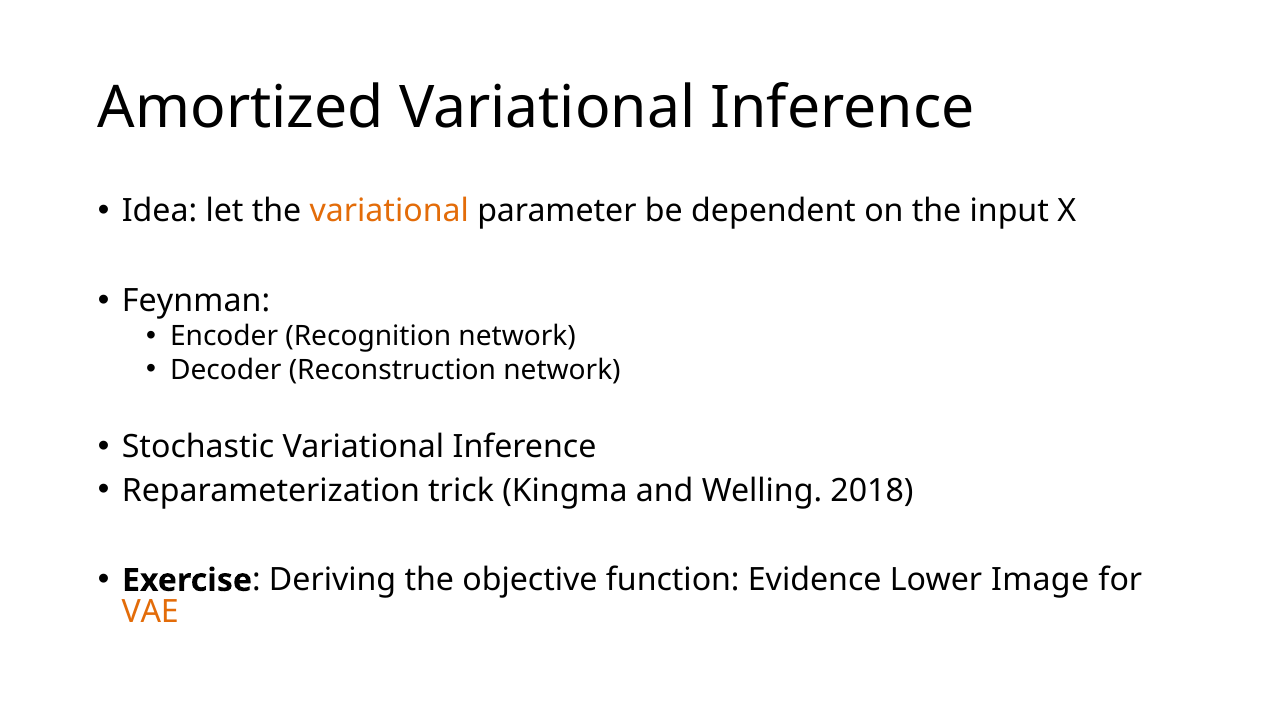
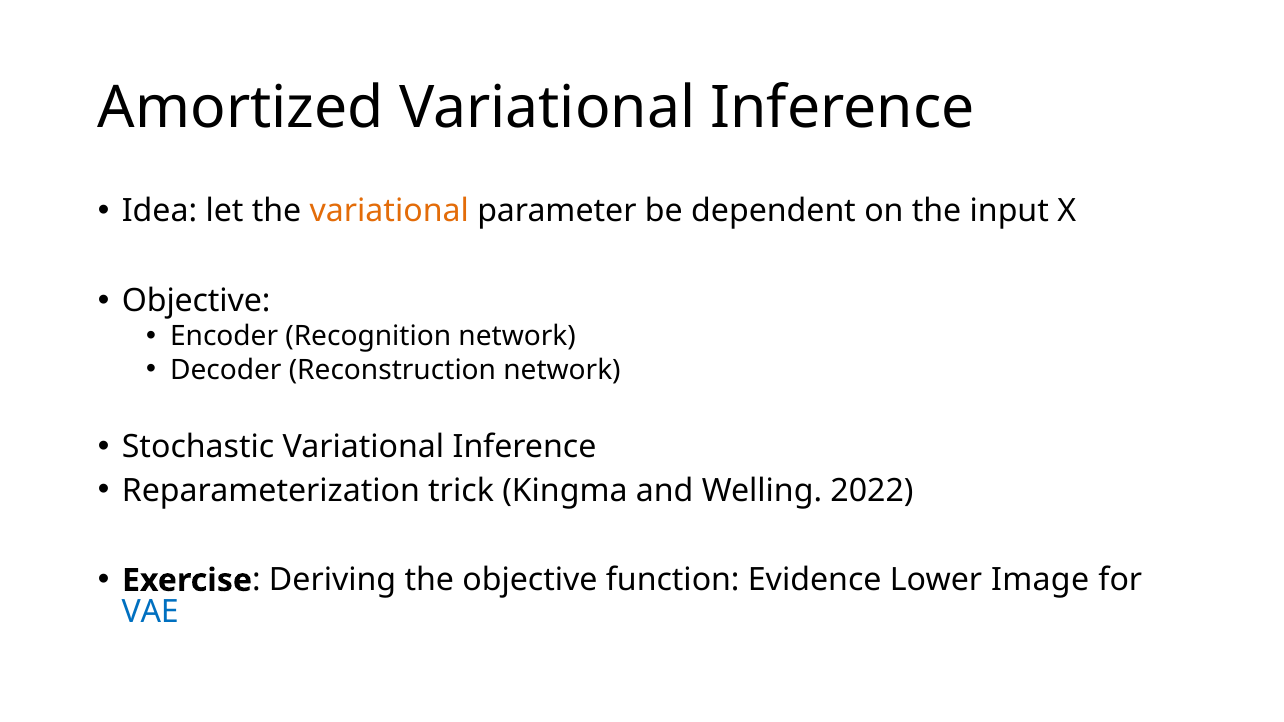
Feynman at (196, 301): Feynman -> Objective
2018: 2018 -> 2022
VAE colour: orange -> blue
